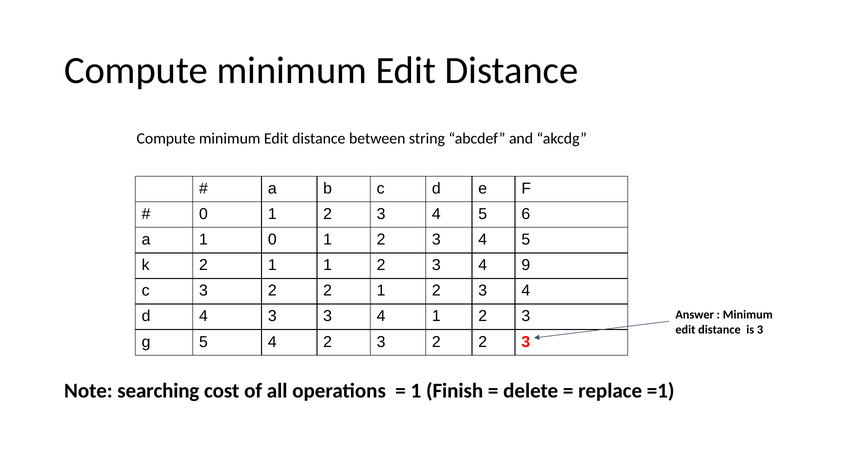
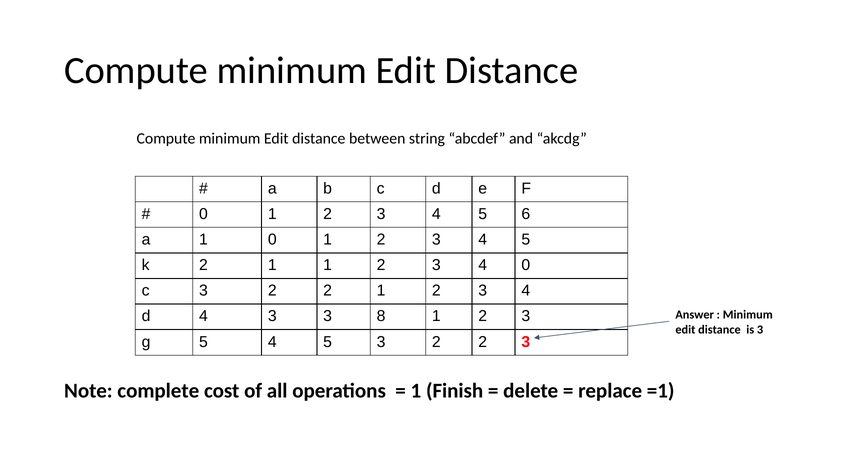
4 9: 9 -> 0
3 3 4: 4 -> 8
5 4 2: 2 -> 5
searching: searching -> complete
